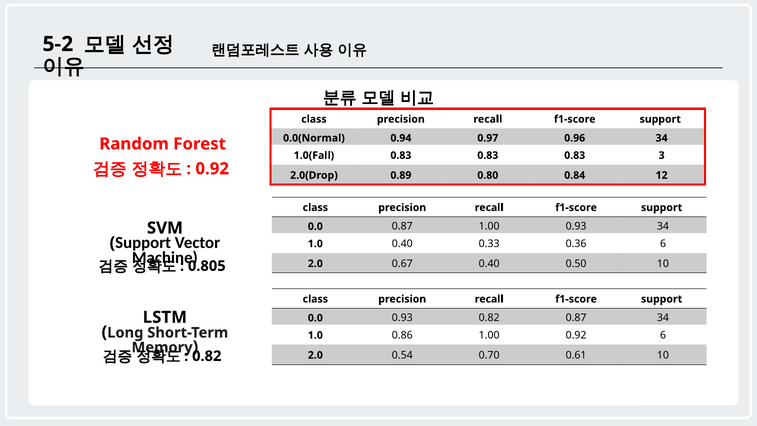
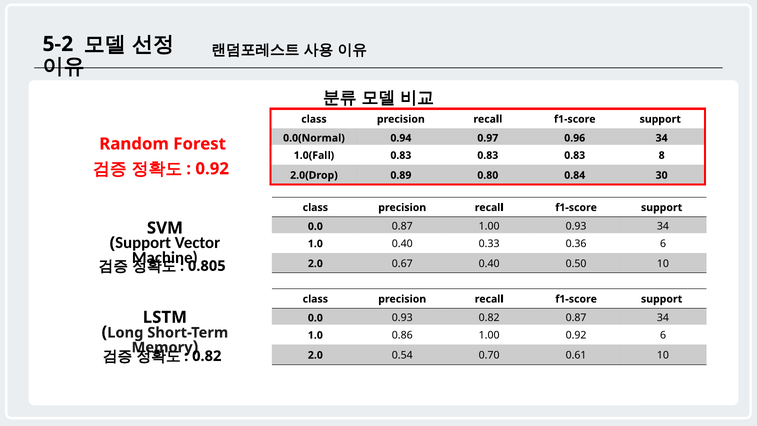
3: 3 -> 8
12: 12 -> 30
